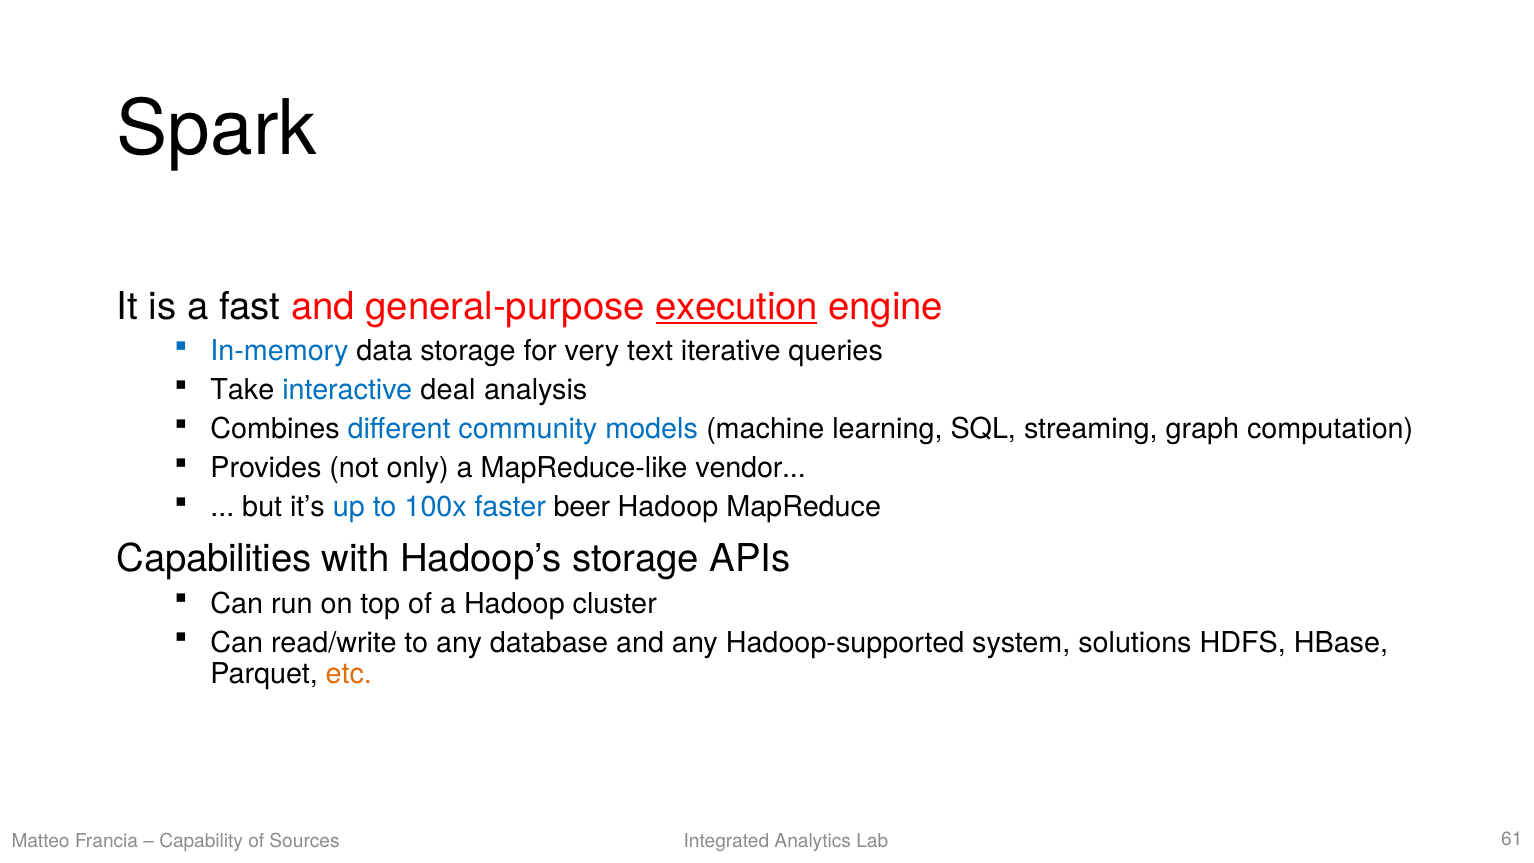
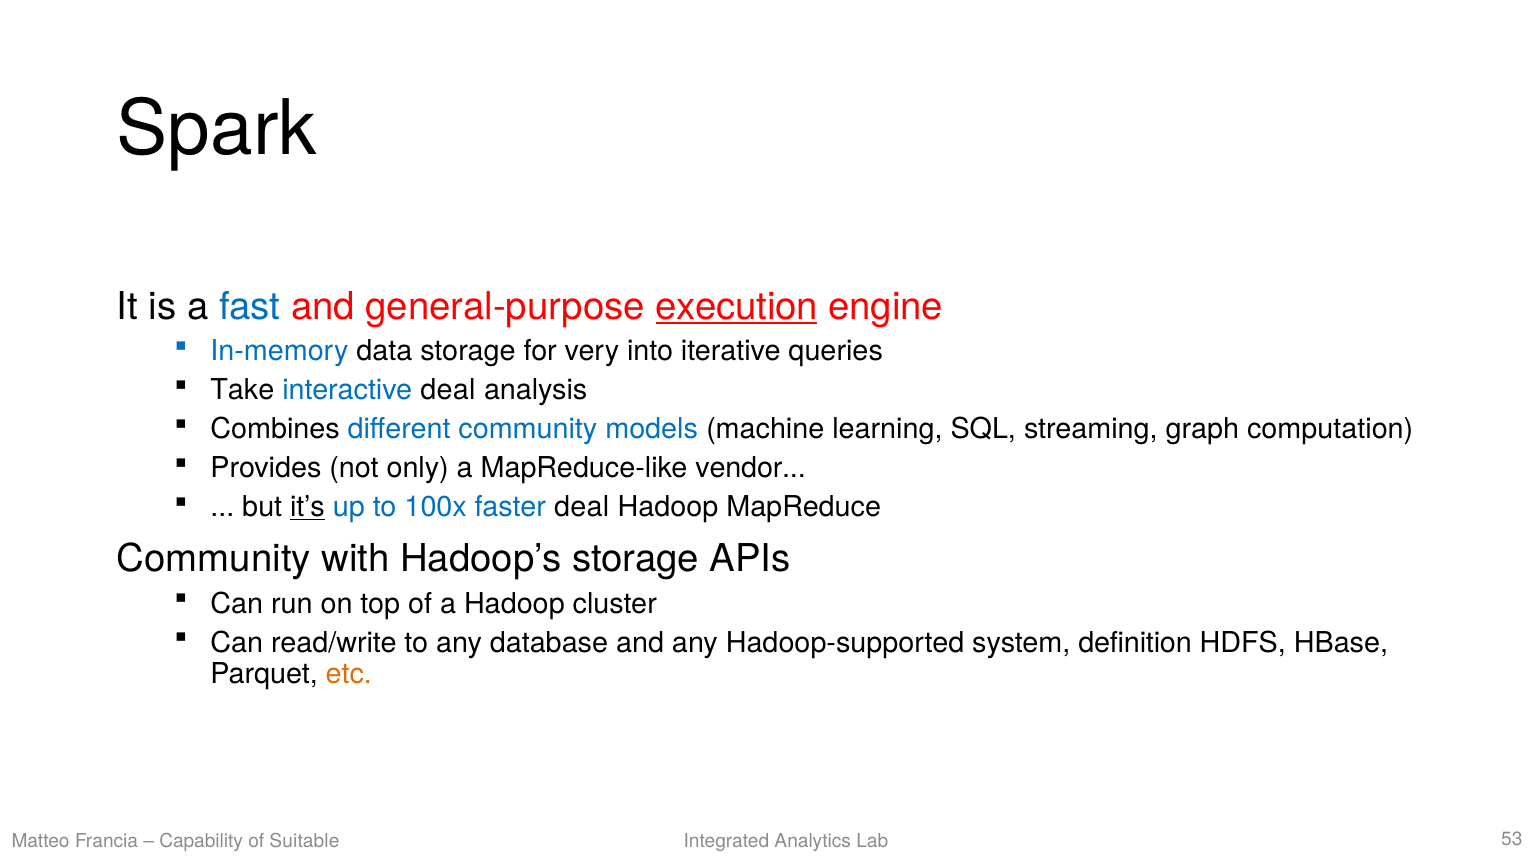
fast colour: black -> blue
text: text -> into
it’s underline: none -> present
faster beer: beer -> deal
Capabilities at (214, 559): Capabilities -> Community
solutions: solutions -> definition
Sources: Sources -> Suitable
61: 61 -> 53
